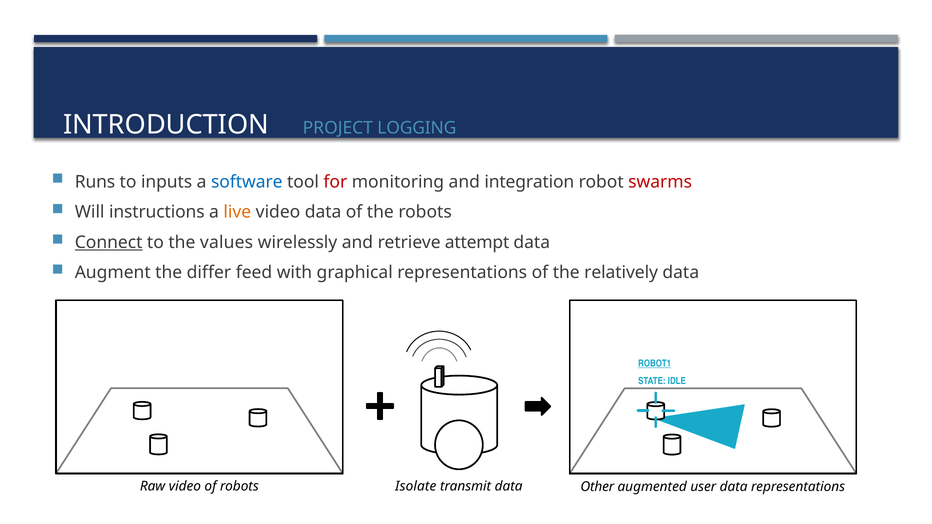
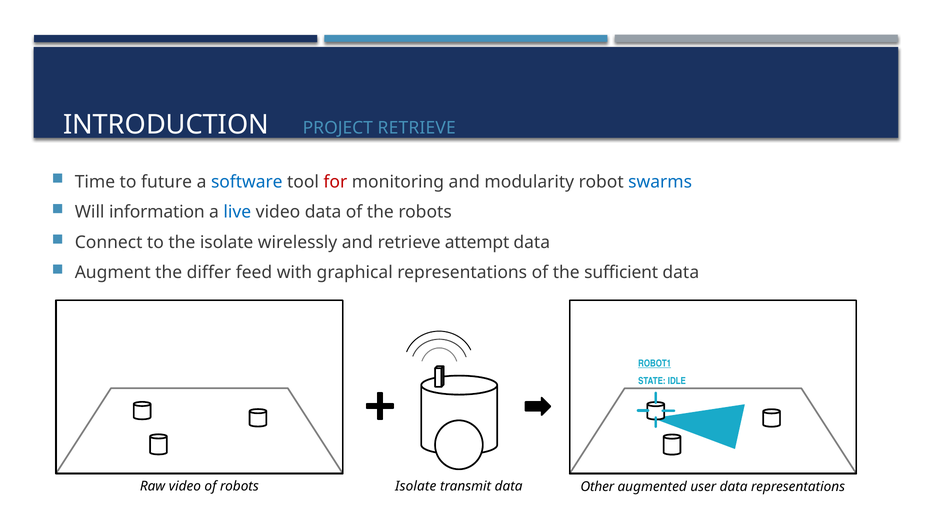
PROJECT LOGGING: LOGGING -> RETRIEVE
Runs: Runs -> Time
inputs: inputs -> future
integration: integration -> modularity
swarms colour: red -> blue
instructions: instructions -> information
live colour: orange -> blue
Connect underline: present -> none
the values: values -> isolate
relatively: relatively -> sufficient
